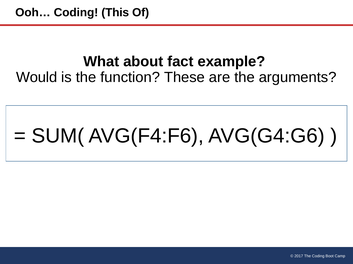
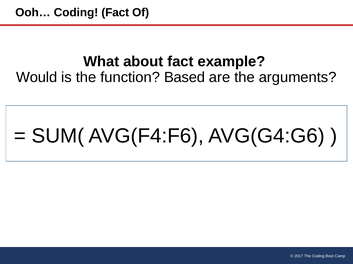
Coding This: This -> Fact
These: These -> Based
